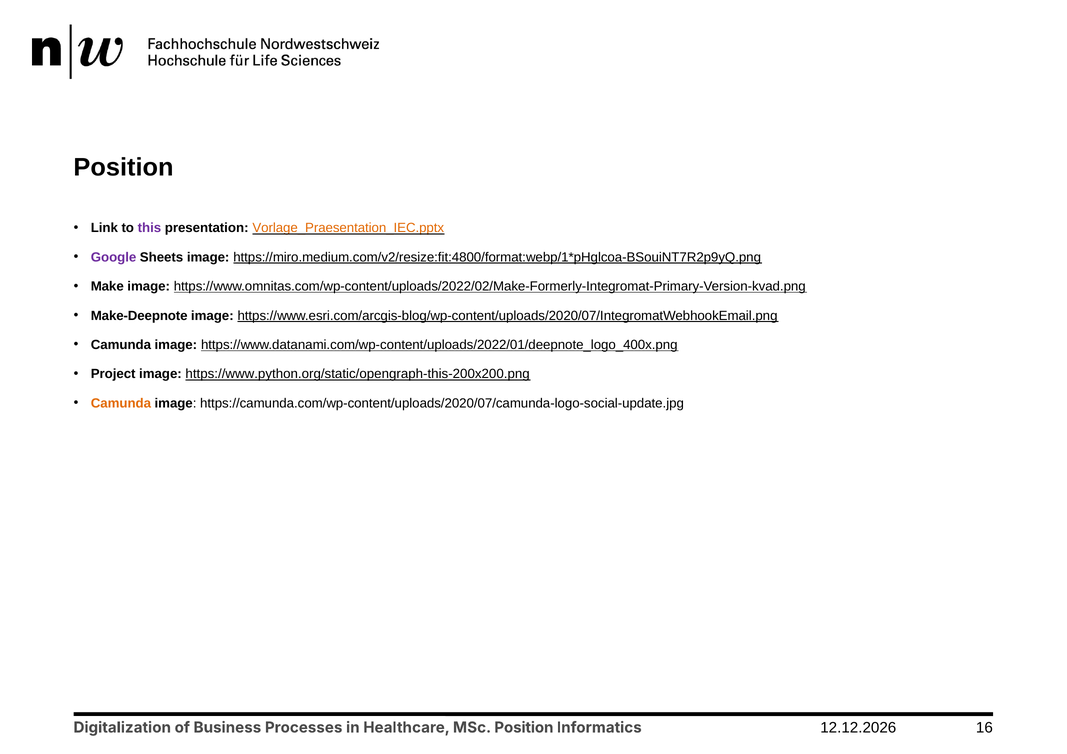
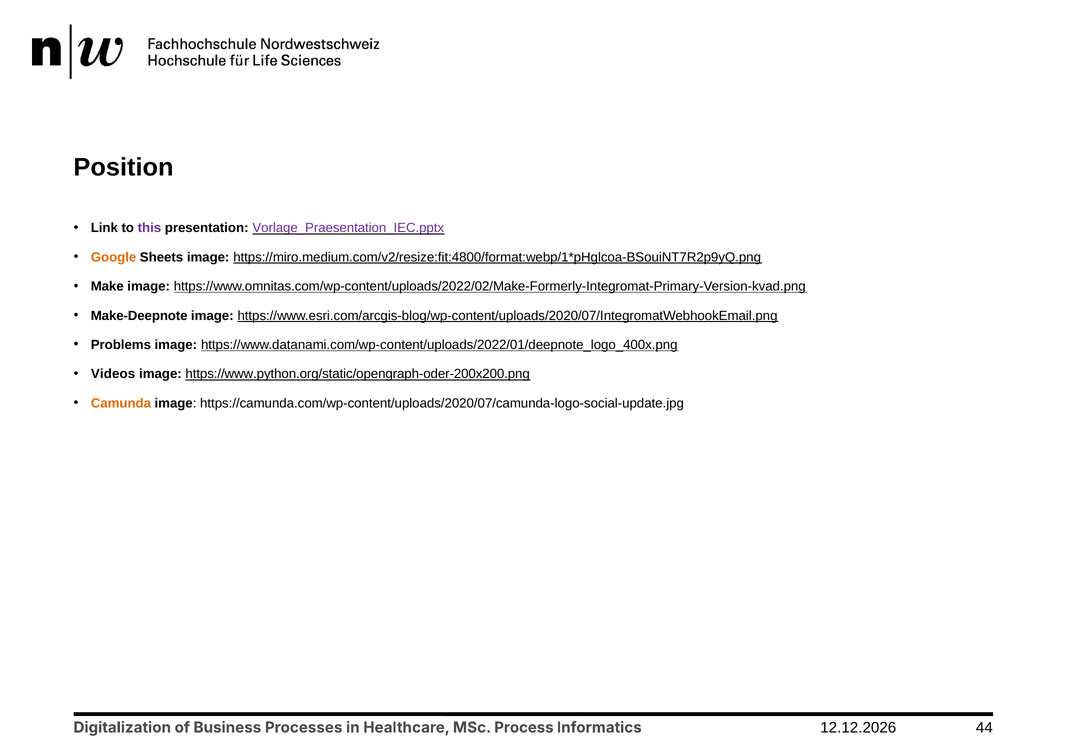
Vorlage_Praesentation_IEC.pptx colour: orange -> purple
Google colour: purple -> orange
Camunda at (121, 345): Camunda -> Problems
Project: Project -> Videos
https://www.python.org/static/opengraph-this-200x200.png: https://www.python.org/static/opengraph-this-200x200.png -> https://www.python.org/static/opengraph-oder-200x200.png
16: 16 -> 44
MSc Position: Position -> Process
